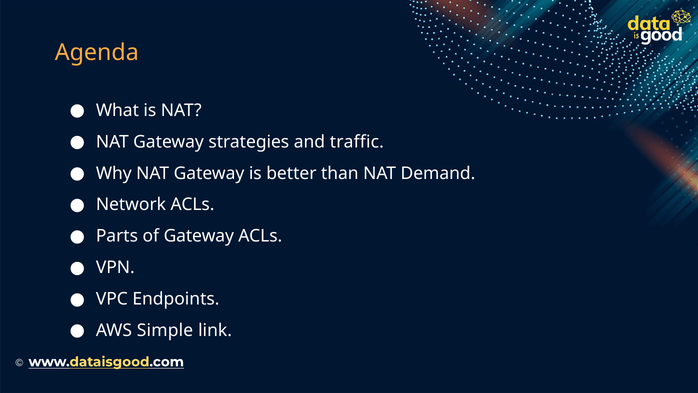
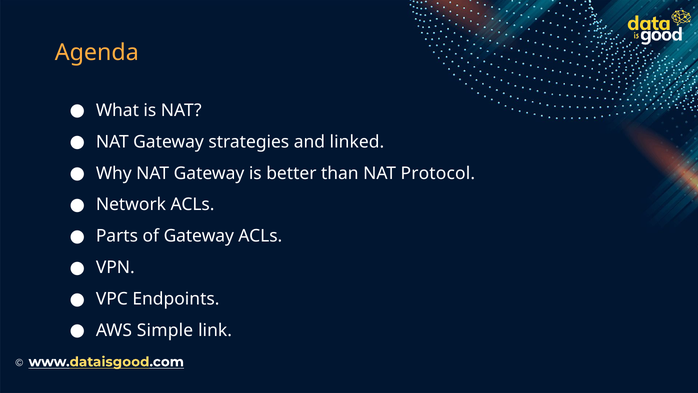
traffic: traffic -> linked
Demand: Demand -> Protocol
